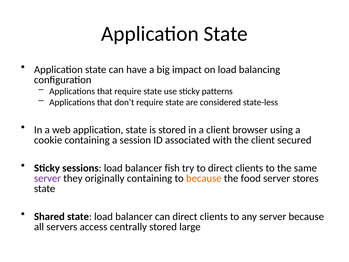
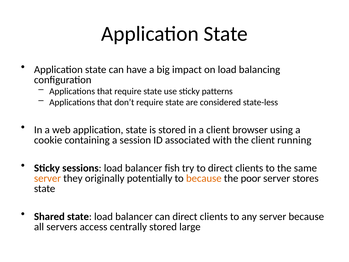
secured: secured -> running
server at (48, 178) colour: purple -> orange
originally containing: containing -> potentially
food: food -> poor
